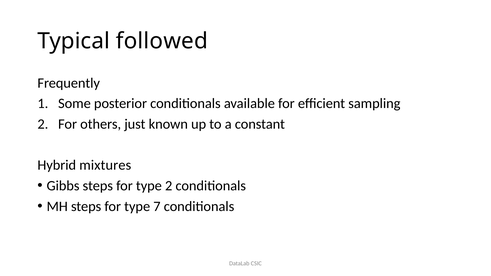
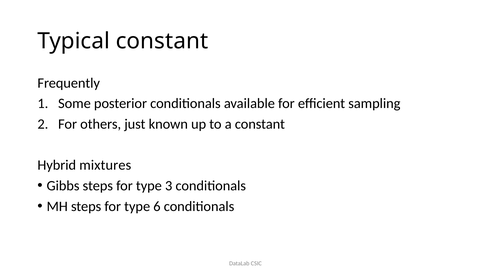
Typical followed: followed -> constant
type 2: 2 -> 3
7: 7 -> 6
